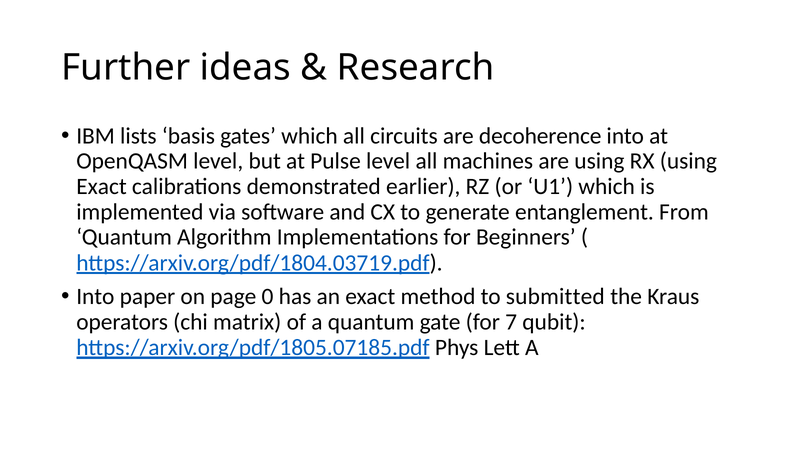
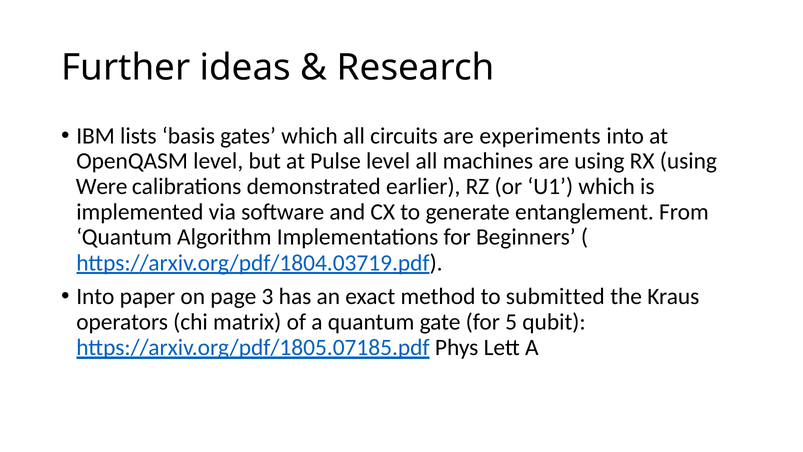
decoherence: decoherence -> experiments
Exact at (102, 186): Exact -> Were
0: 0 -> 3
7: 7 -> 5
